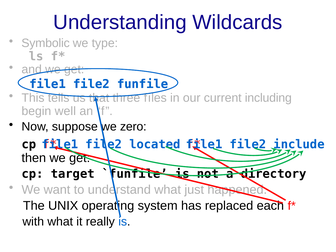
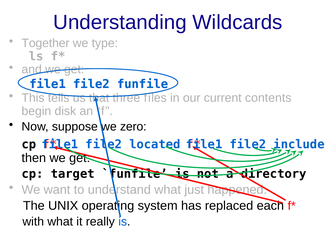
Symbolic: Symbolic -> Together
including: including -> contents
well: well -> disk
